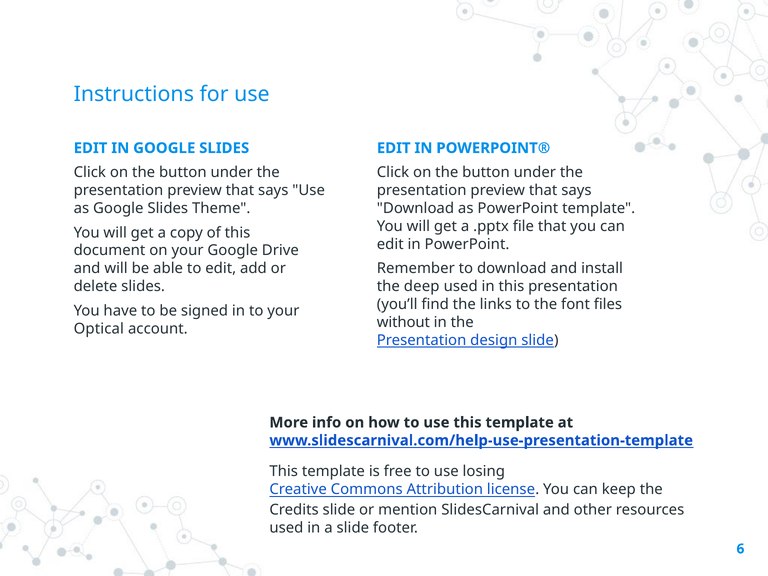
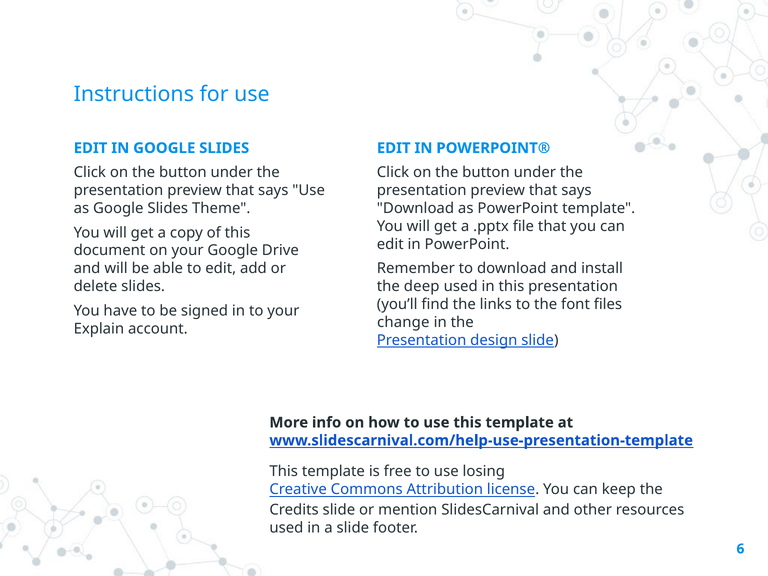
without: without -> change
Optical: Optical -> Explain
